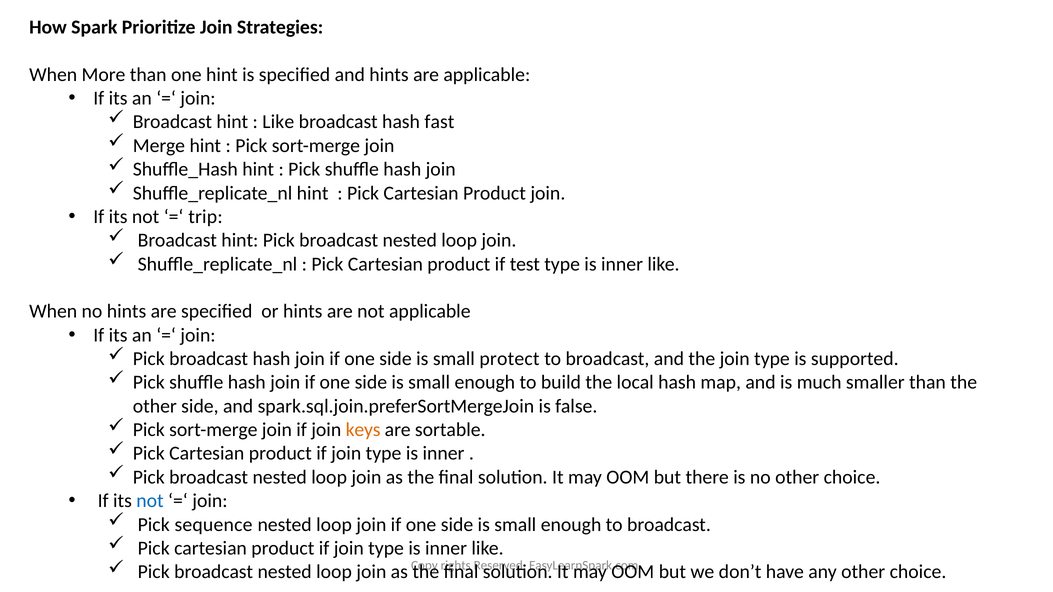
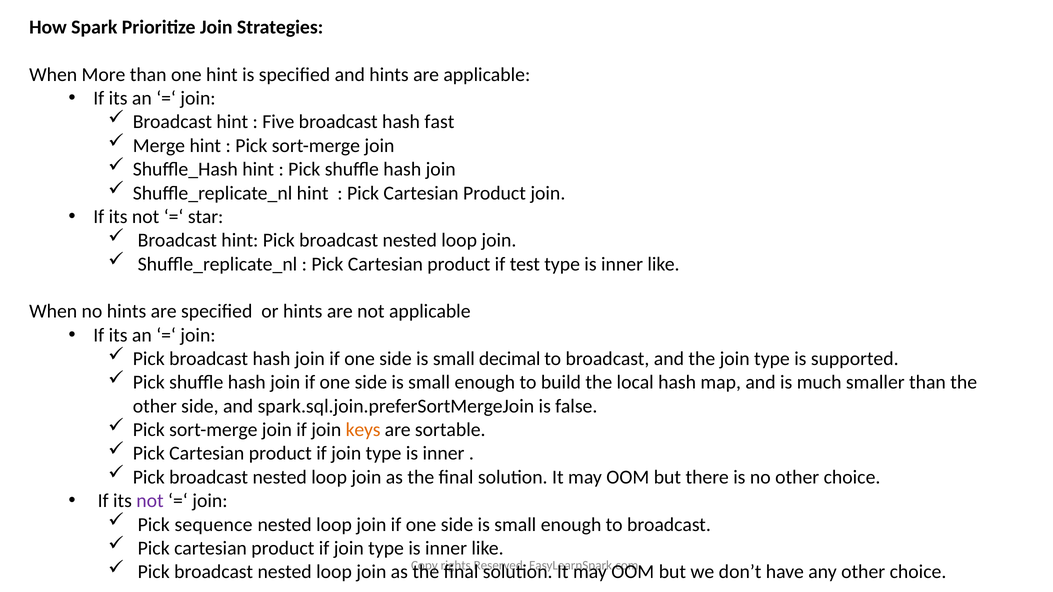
Like at (278, 122): Like -> Five
trip: trip -> star
protect: protect -> decimal
not at (150, 501) colour: blue -> purple
